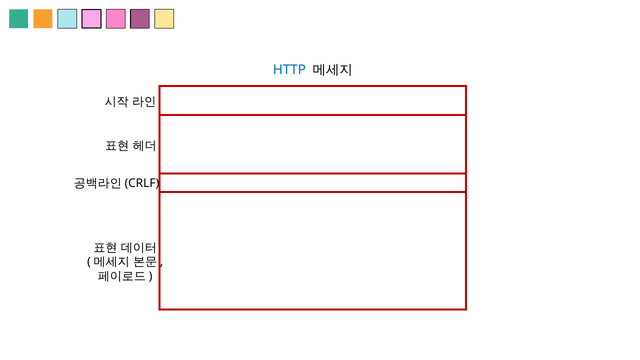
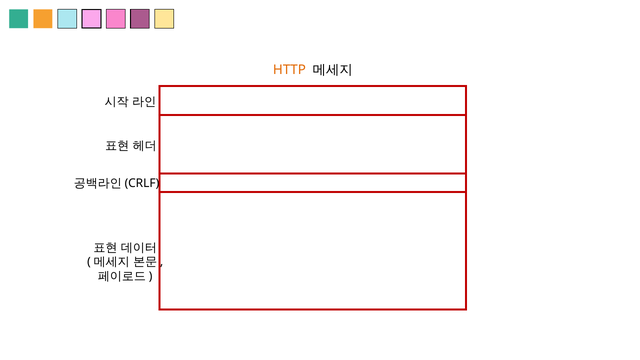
HTTP colour: blue -> orange
